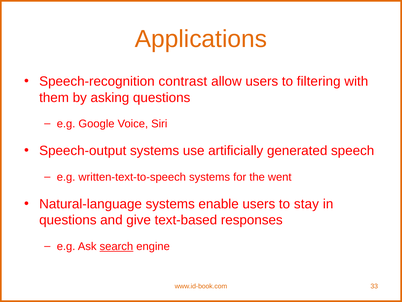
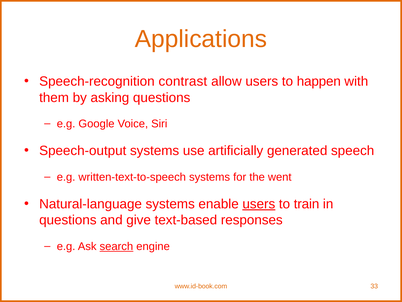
filtering: filtering -> happen
users at (259, 204) underline: none -> present
stay: stay -> train
